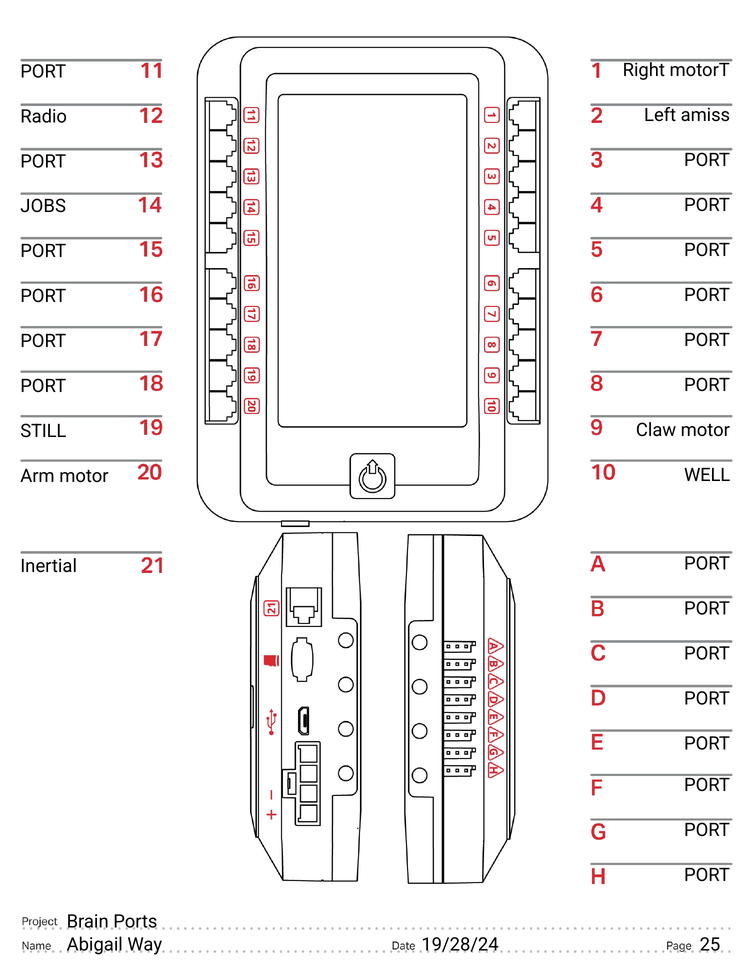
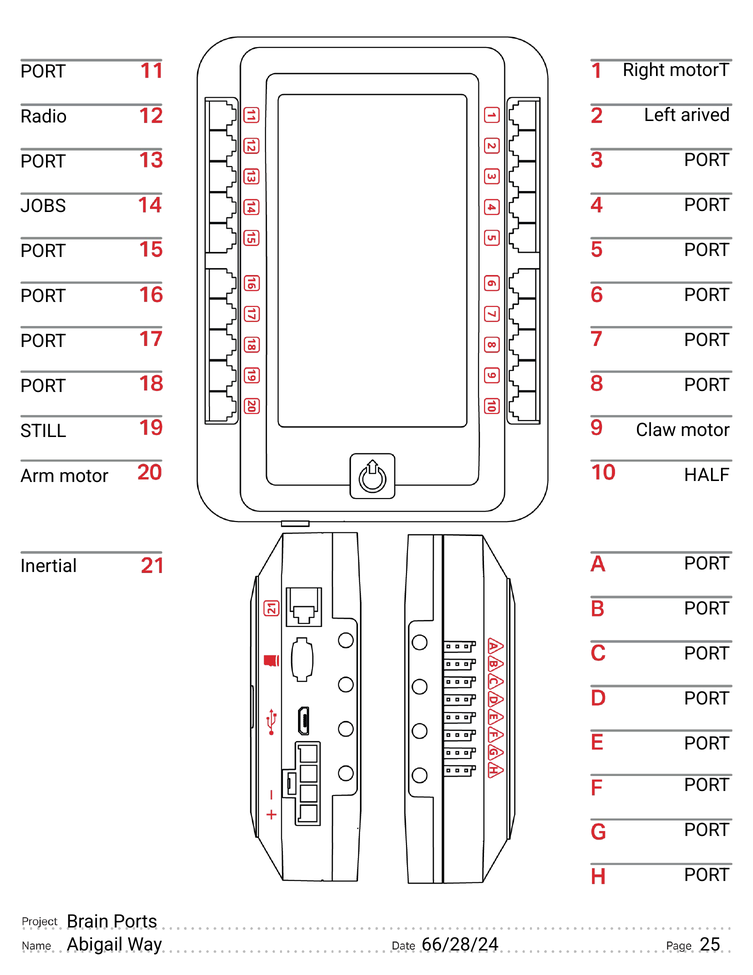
amiss: amiss -> arived
WELL: WELL -> HALF
19/28/24: 19/28/24 -> 66/28/24
